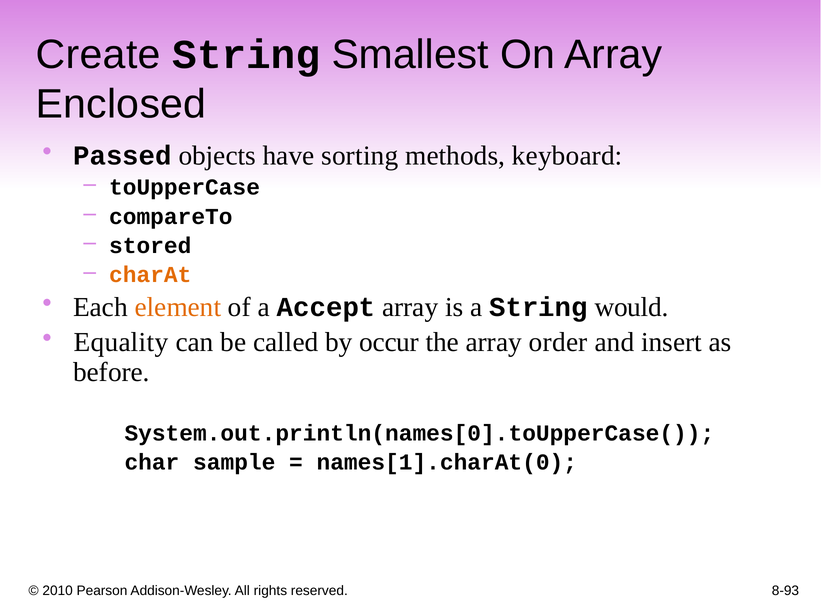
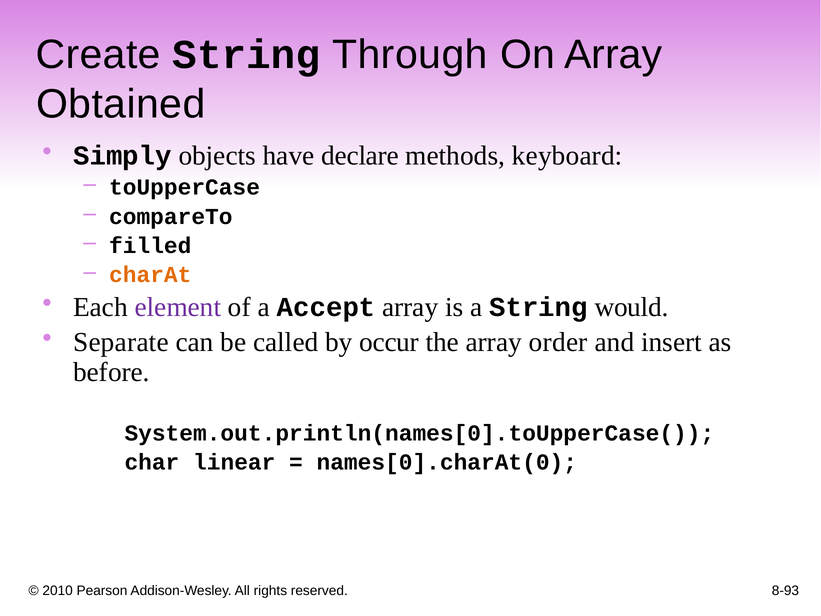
Smallest: Smallest -> Through
Enclosed: Enclosed -> Obtained
Passed: Passed -> Simply
sorting: sorting -> declare
stored: stored -> filled
element colour: orange -> purple
Equality: Equality -> Separate
sample: sample -> linear
names[1].charAt(0: names[1].charAt(0 -> names[0].charAt(0
